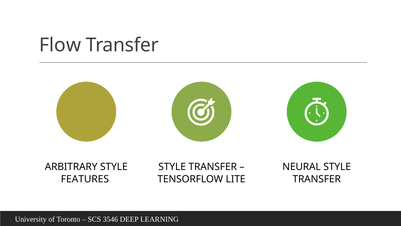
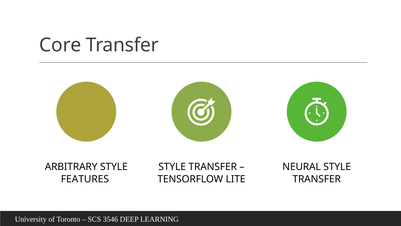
Flow: Flow -> Core
